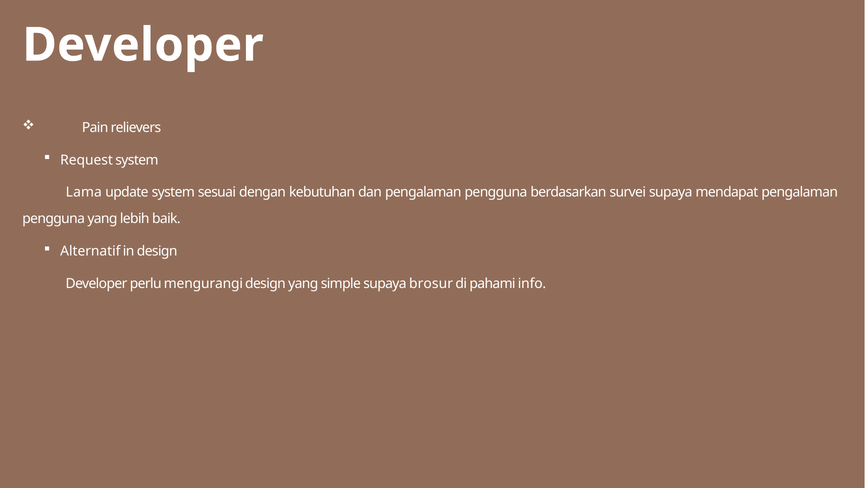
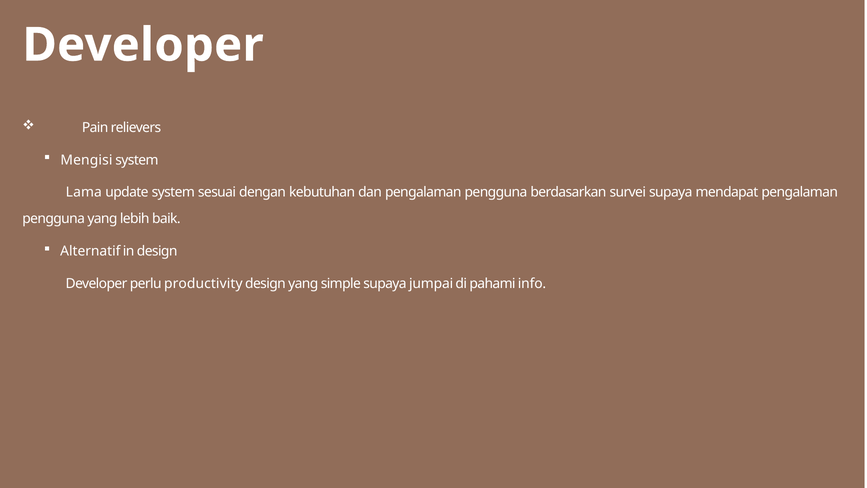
Request: Request -> Mengisi
mengurangi: mengurangi -> productivity
brosur: brosur -> jumpai
